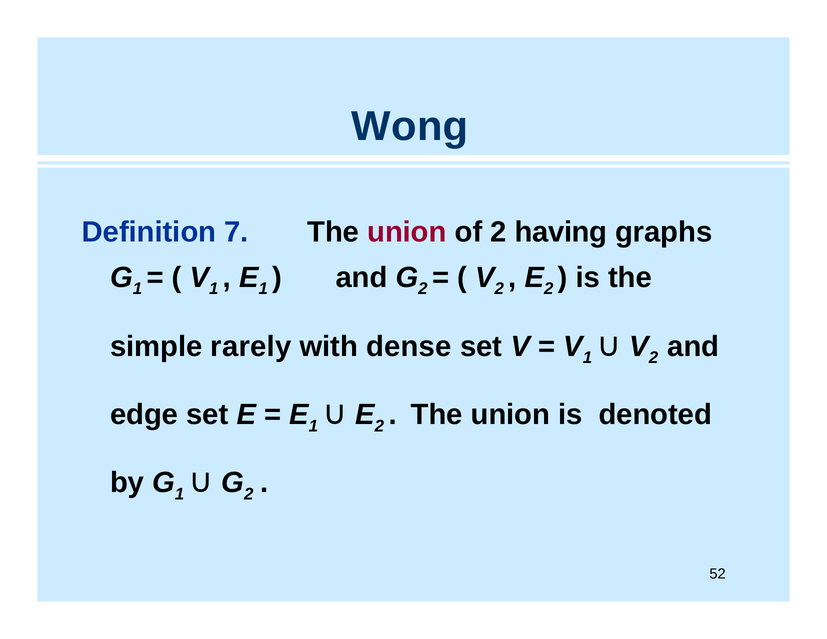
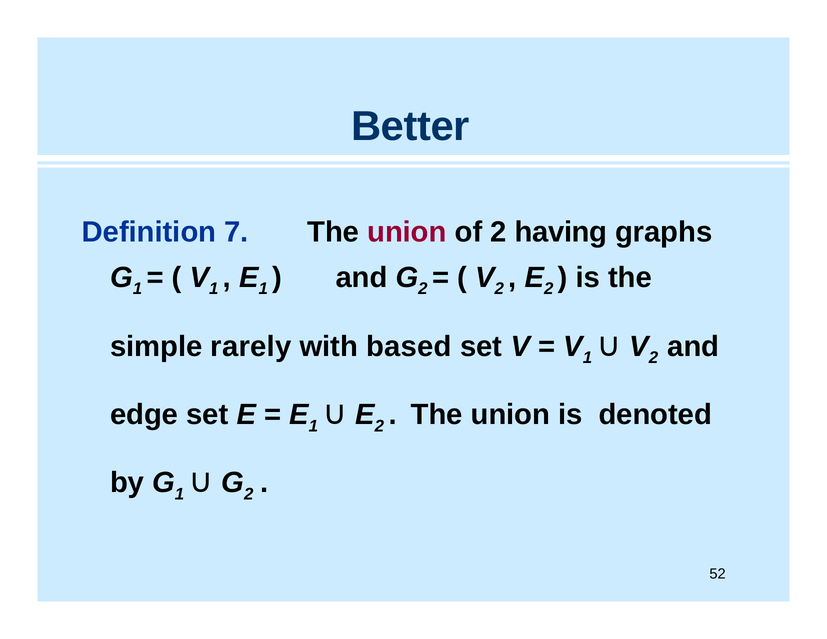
Wong: Wong -> Better
dense: dense -> based
